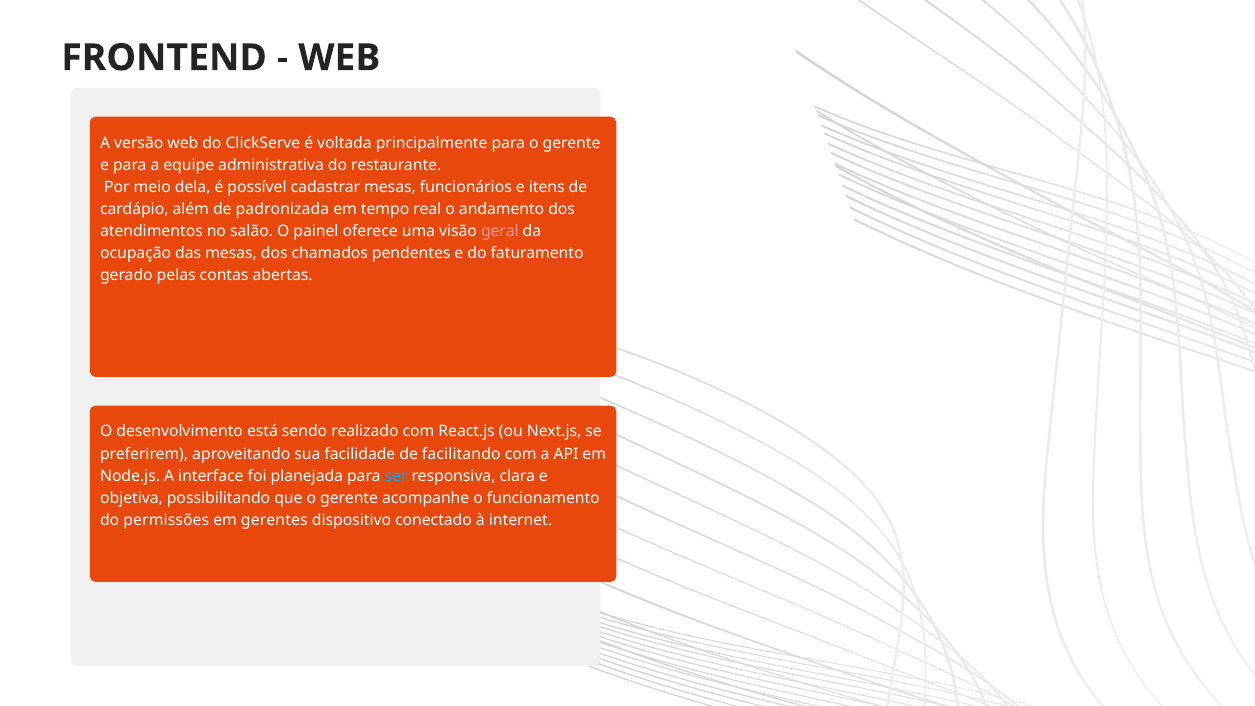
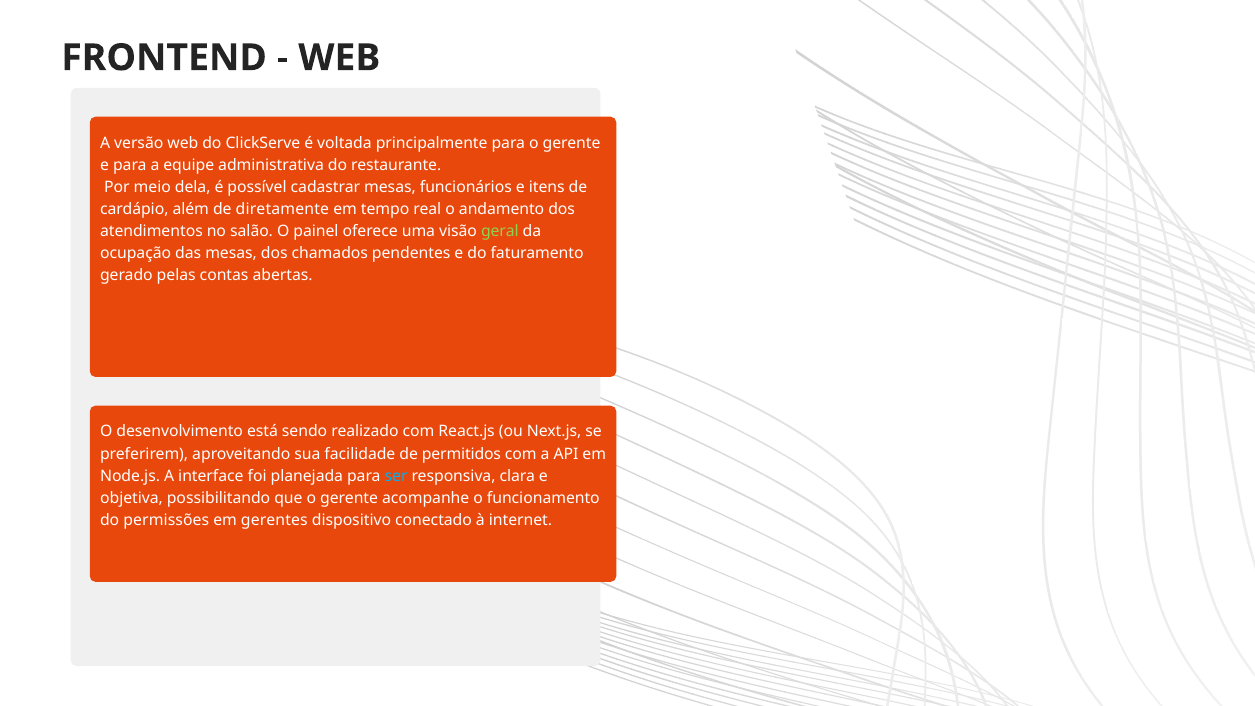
padronizada: padronizada -> diretamente
geral colour: pink -> light green
facilitando: facilitando -> permitidos
